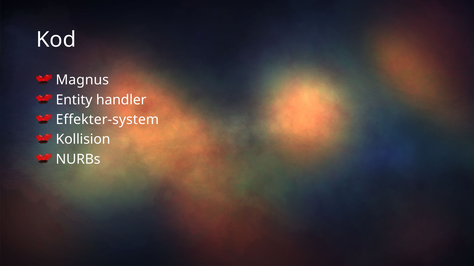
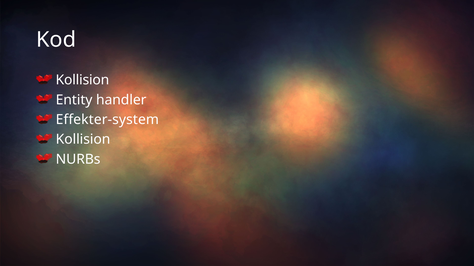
Magnus at (82, 80): Magnus -> Kollision
